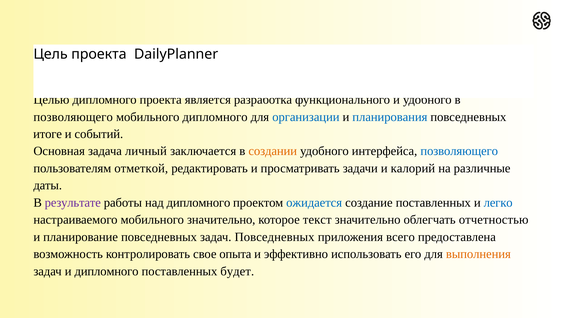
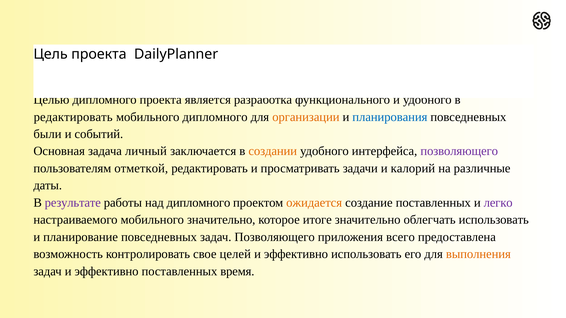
позволяющего at (73, 117): позволяющего -> редактировать
организации colour: blue -> orange
итоге: итоге -> были
позволяющего at (459, 151) colour: blue -> purple
ожидается colour: blue -> orange
легко colour: blue -> purple
текст: текст -> итоге
облегчать отчетностью: отчетностью -> использовать
задач Повседневных: Повседневных -> Позволяющего
опыта: опыта -> целей
задач и дипломного: дипломного -> эффективно
будет: будет -> время
